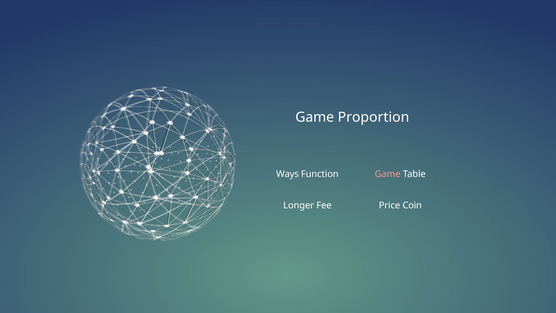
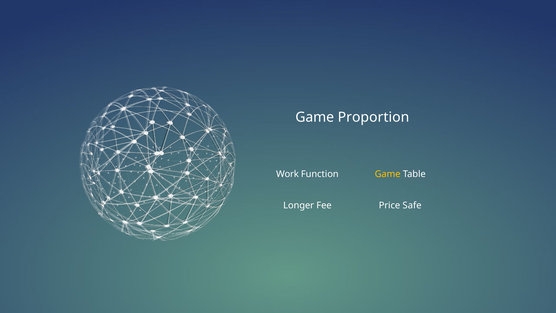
Ways: Ways -> Work
Game at (388, 174) colour: pink -> yellow
Coin: Coin -> Safe
